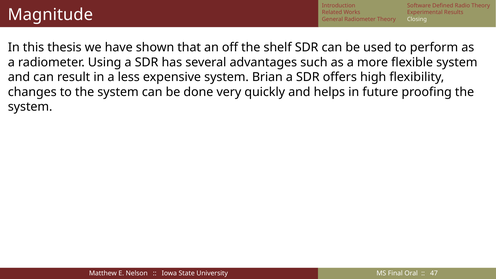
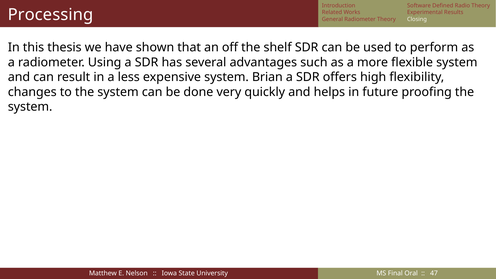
Magnitude: Magnitude -> Processing
